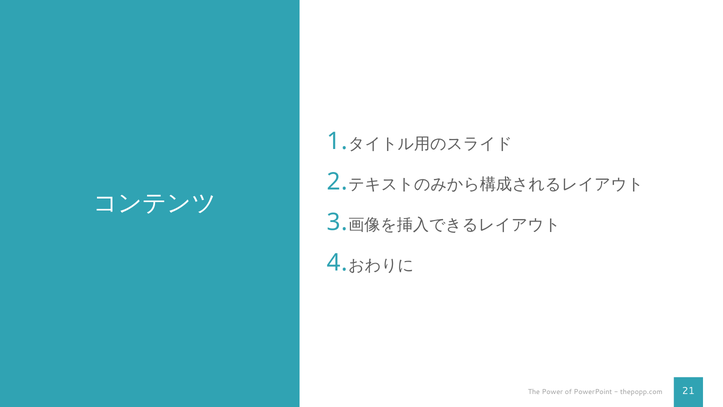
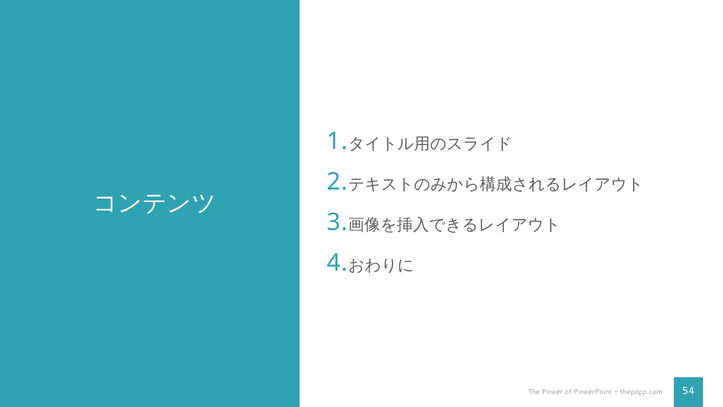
21: 21 -> 54
